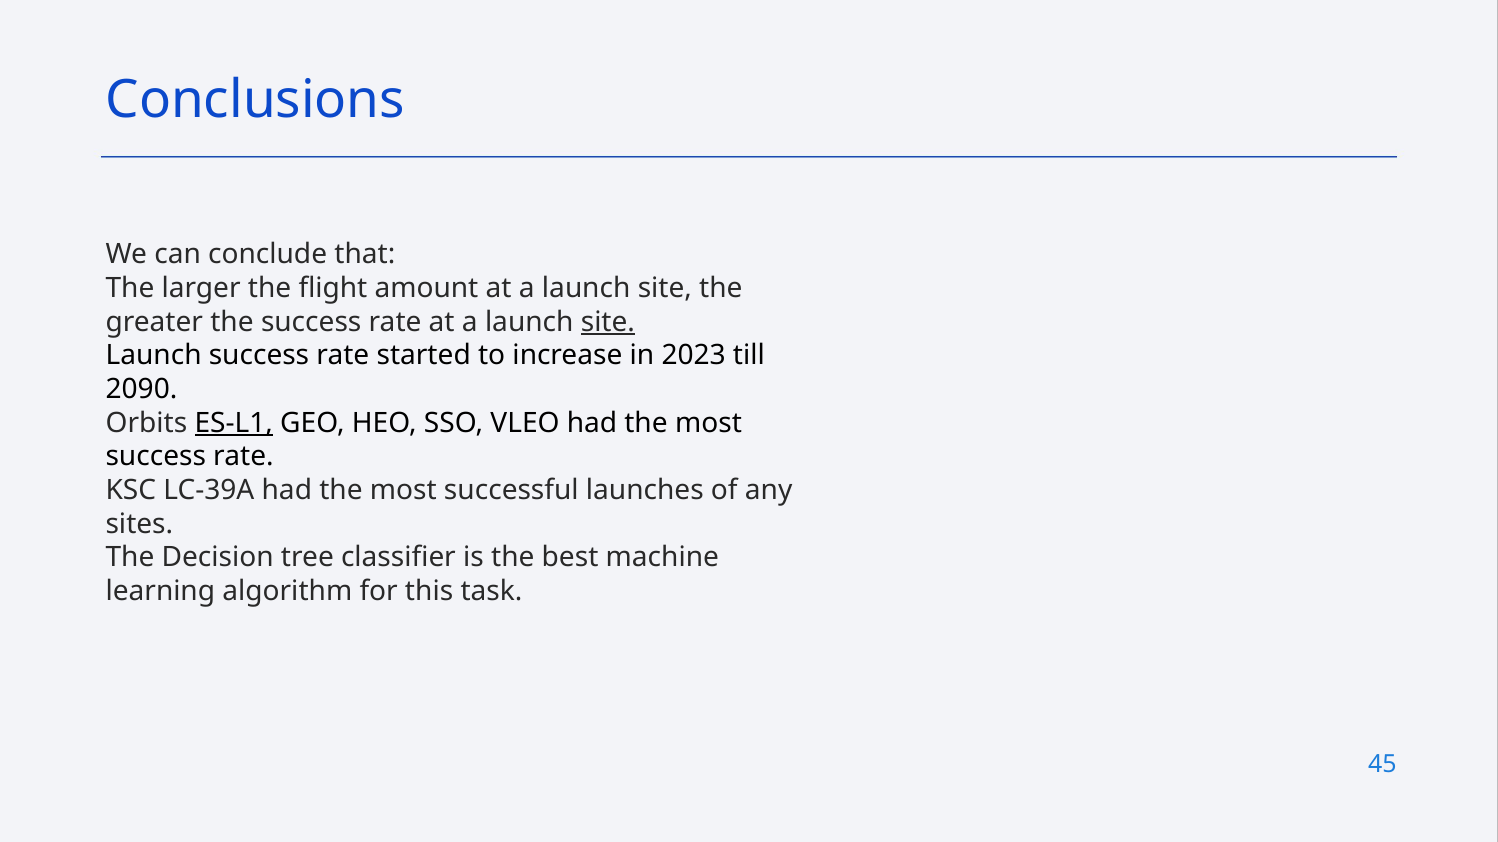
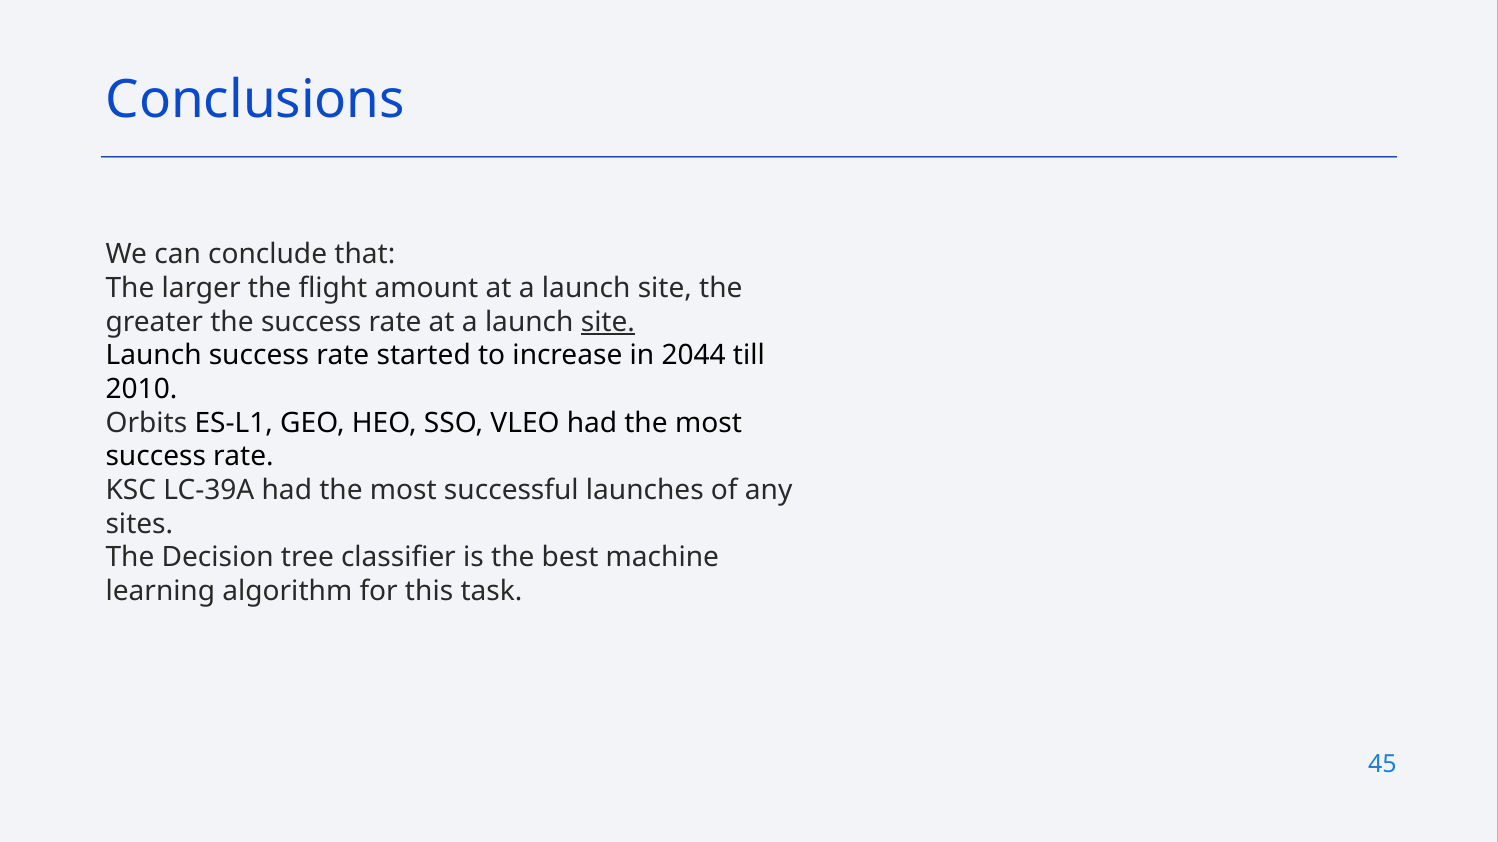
2023: 2023 -> 2044
2090: 2090 -> 2010
ES-L1 underline: present -> none
